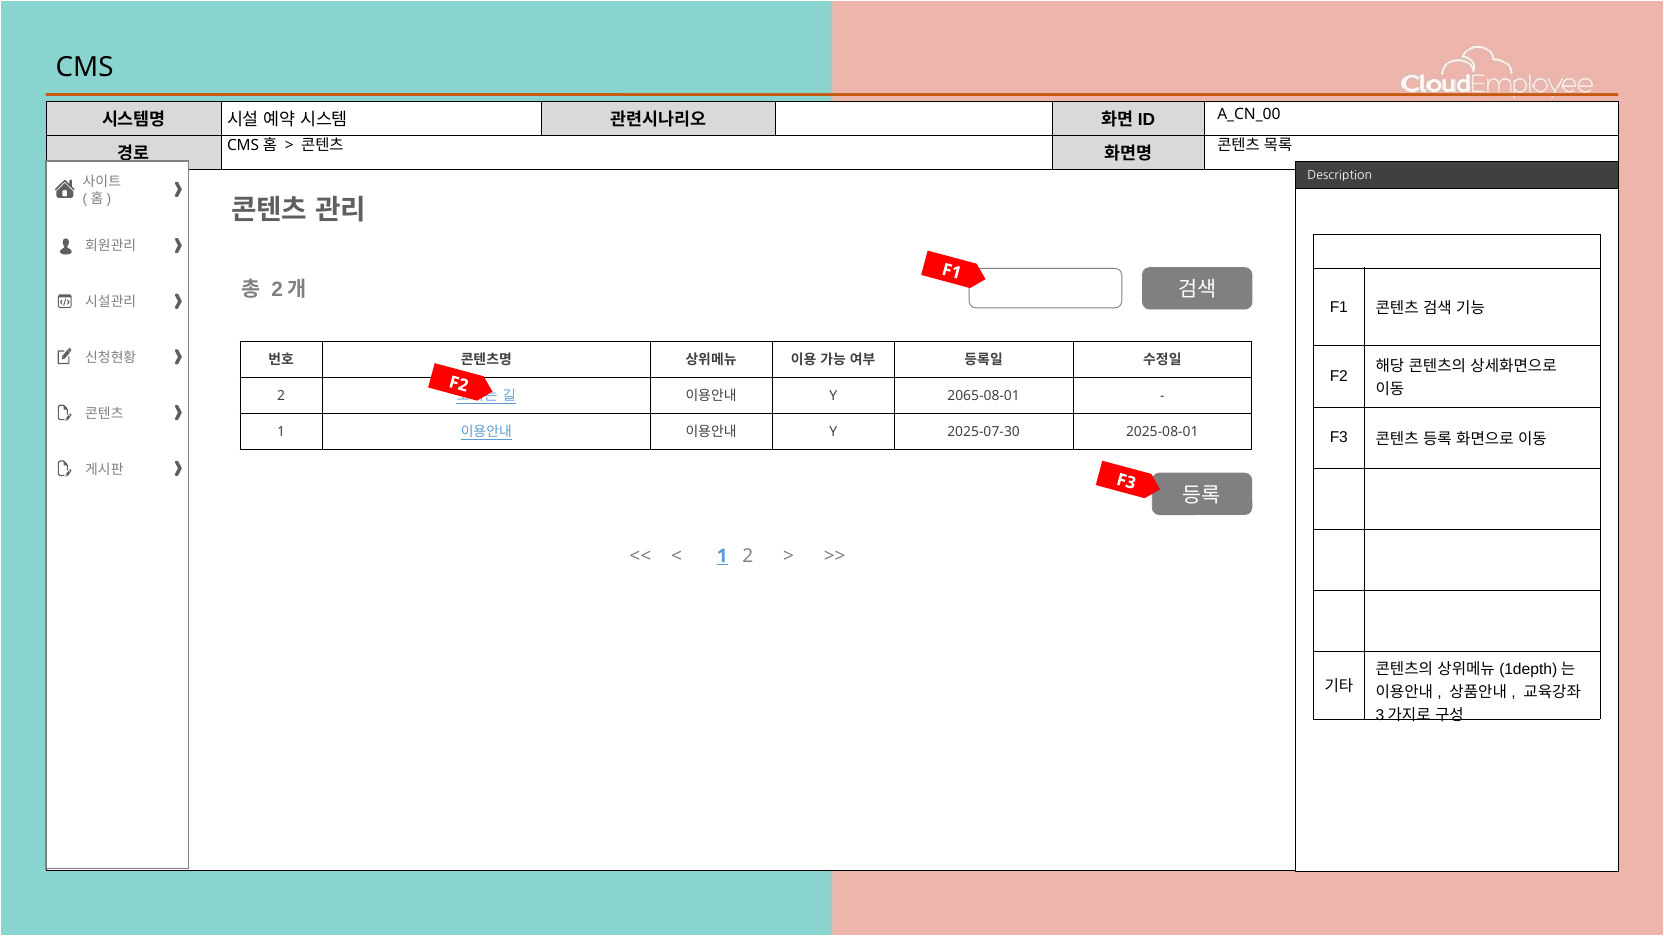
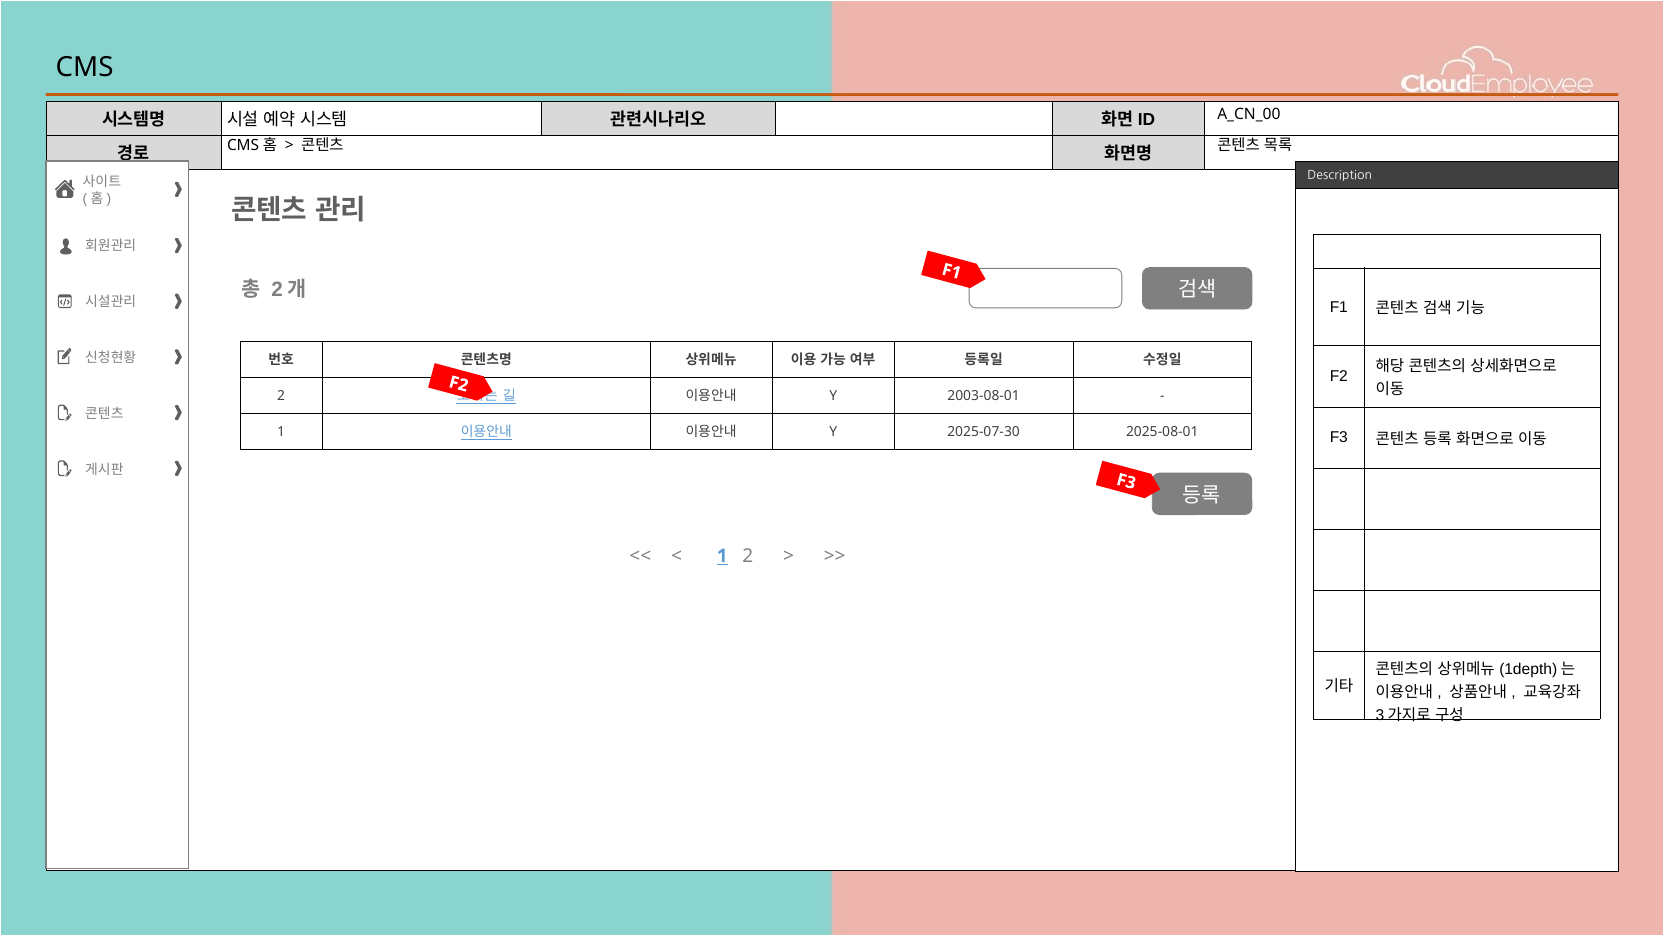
2065-08-01: 2065-08-01 -> 2003-08-01
